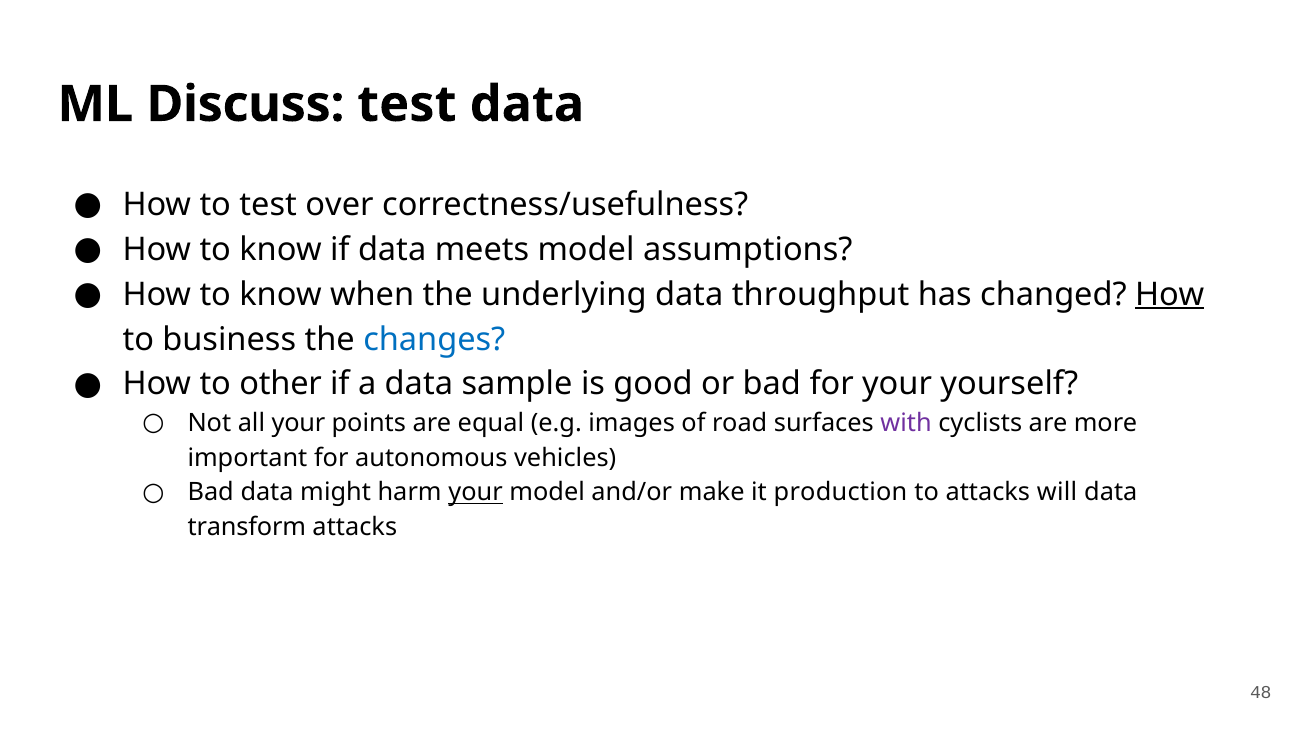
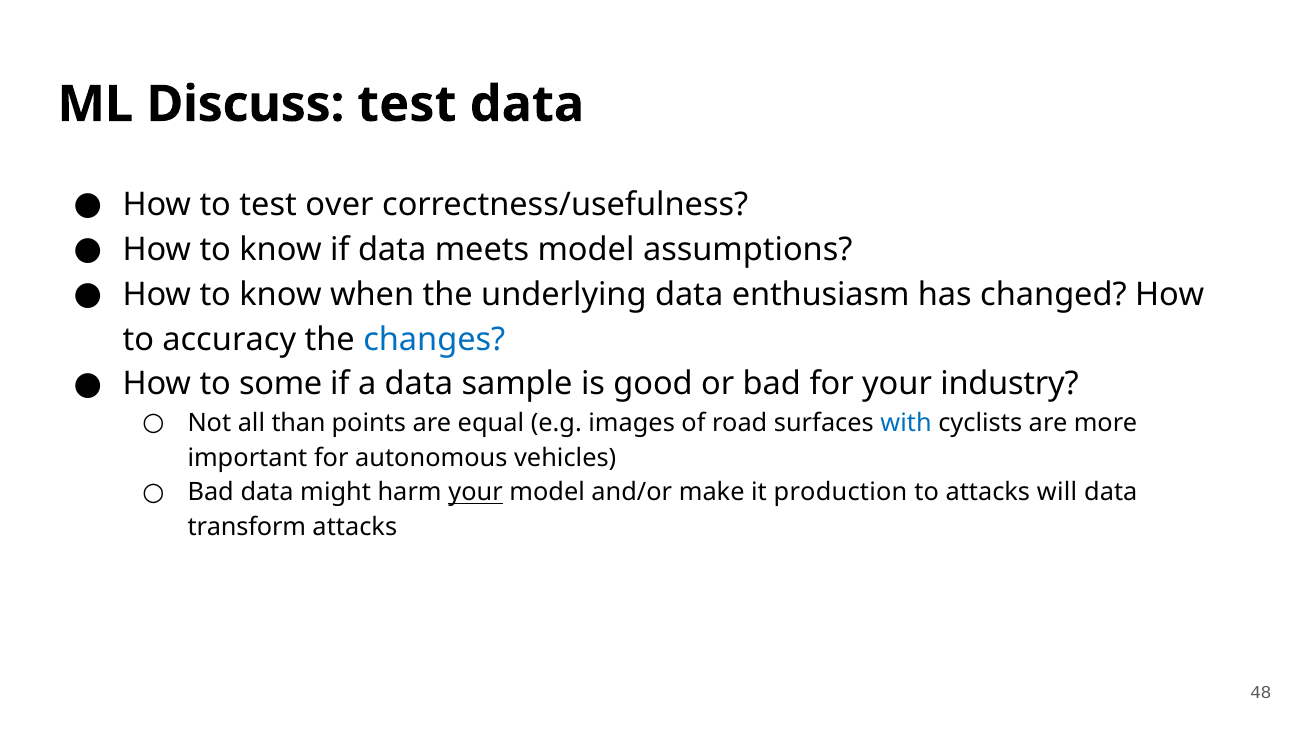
throughput: throughput -> enthusiasm
How at (1170, 295) underline: present -> none
business: business -> accuracy
other: other -> some
yourself: yourself -> industry
all your: your -> than
with colour: purple -> blue
